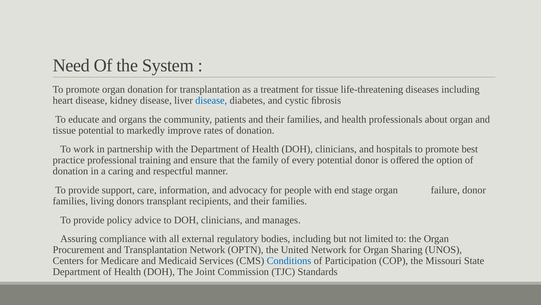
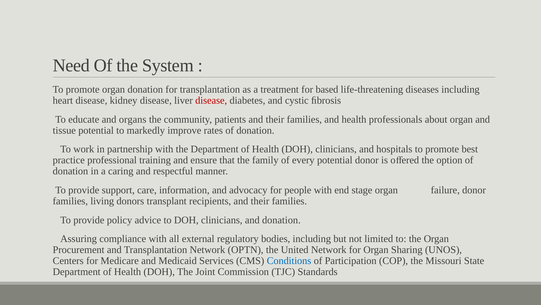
for tissue: tissue -> based
disease at (211, 100) colour: blue -> red
and manages: manages -> donation
